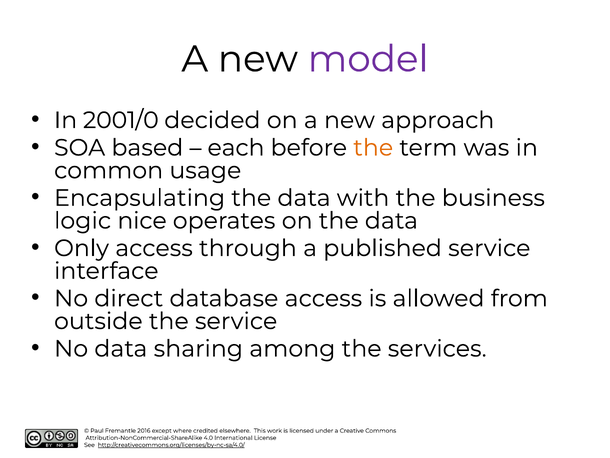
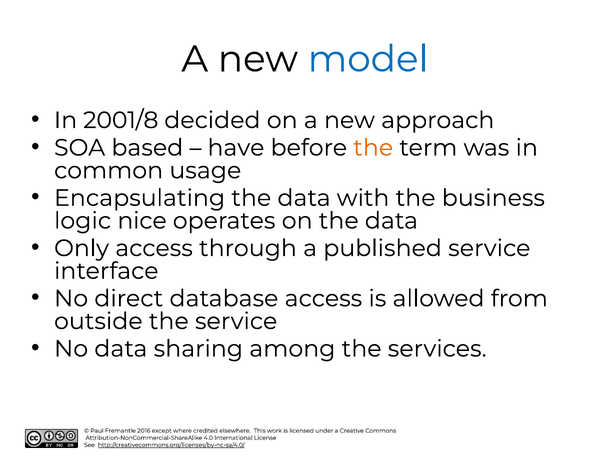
model colour: purple -> blue
2001/0: 2001/0 -> 2001/8
each: each -> have
